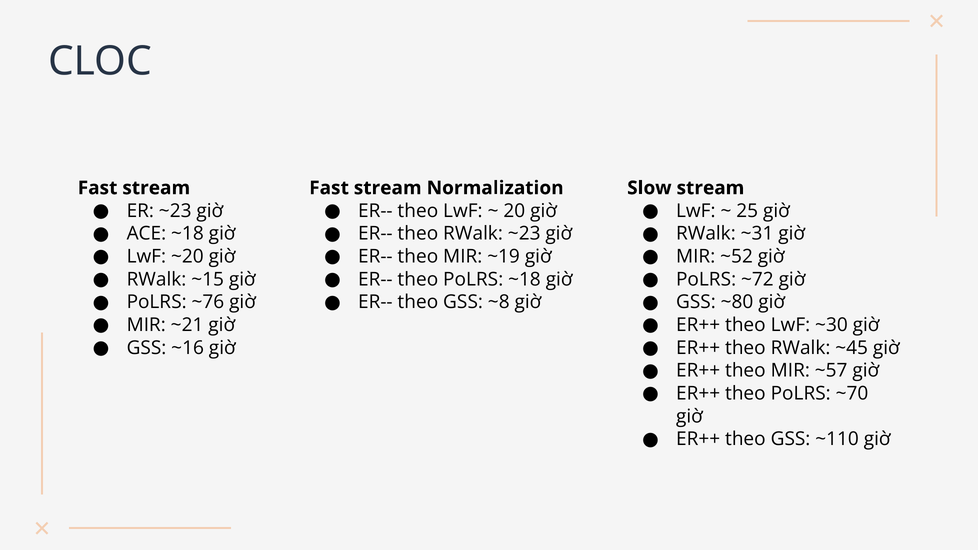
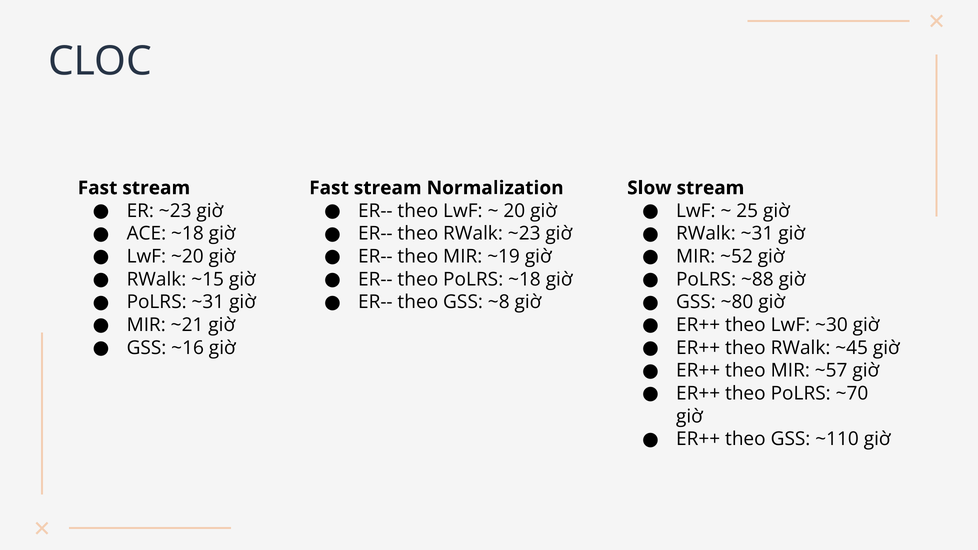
~72: ~72 -> ~88
PoLRS ~76: ~76 -> ~31
